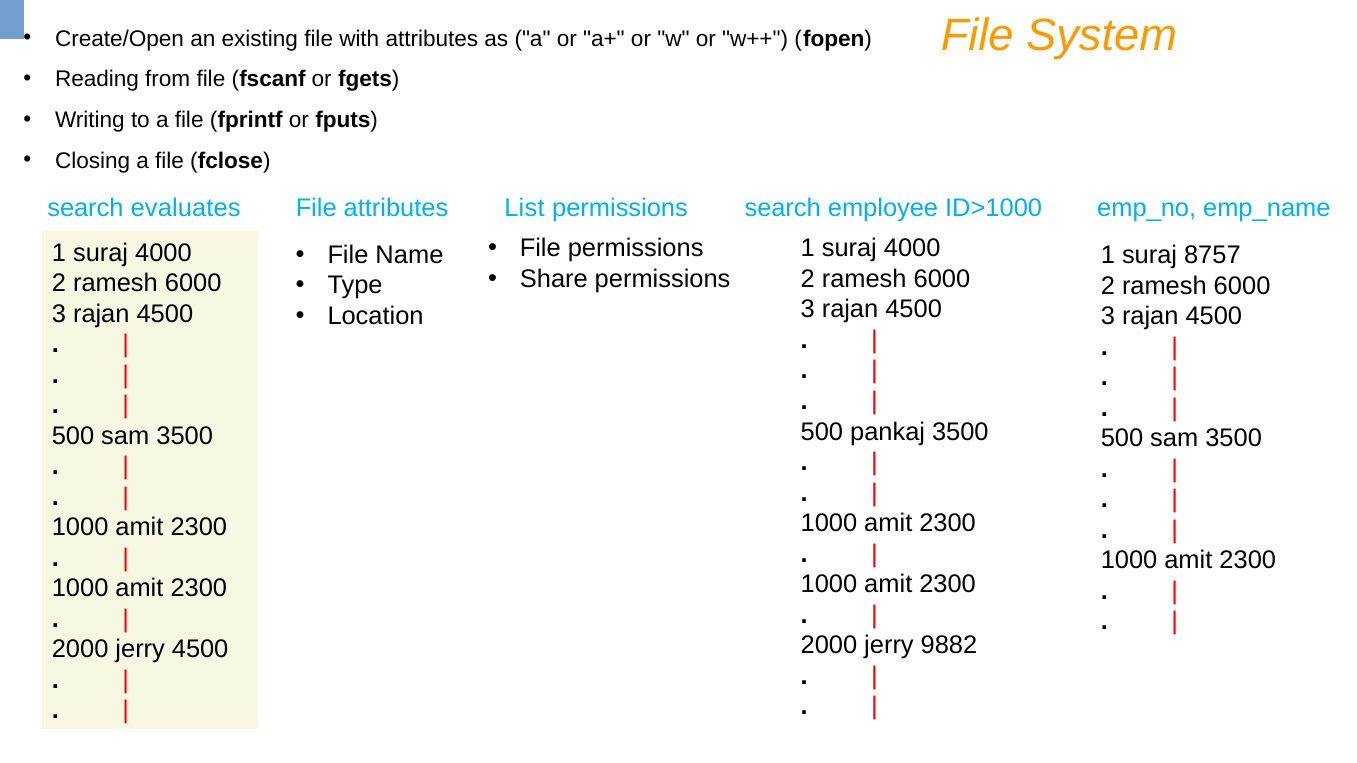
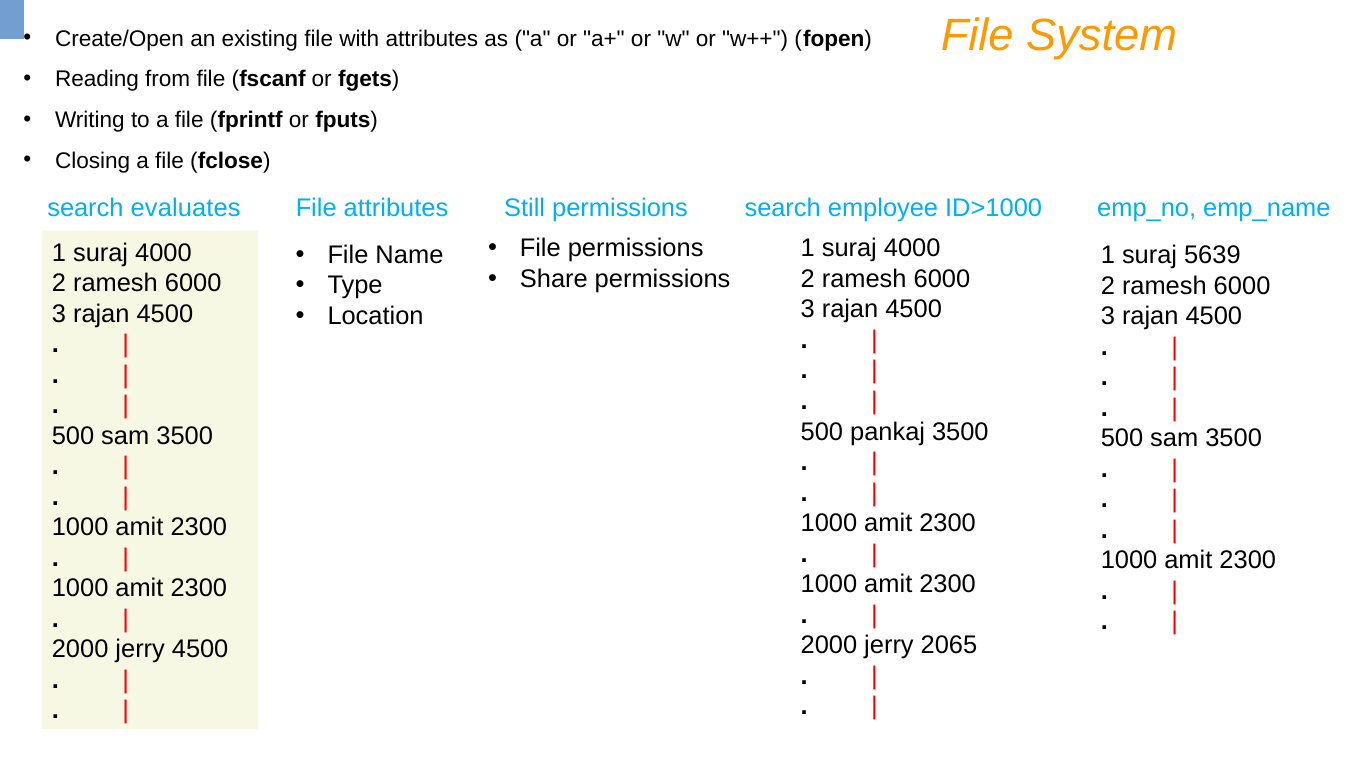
List: List -> Still
8757: 8757 -> 5639
9882: 9882 -> 2065
